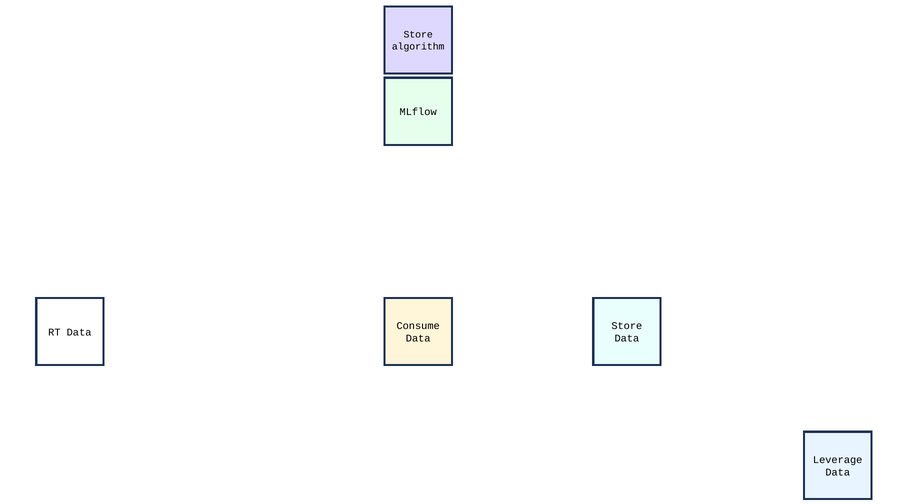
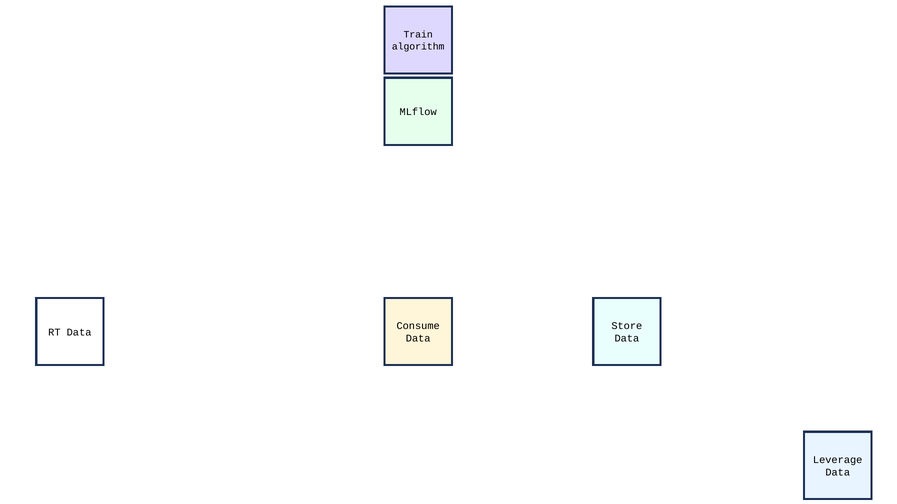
Store at (418, 35): Store -> Train
